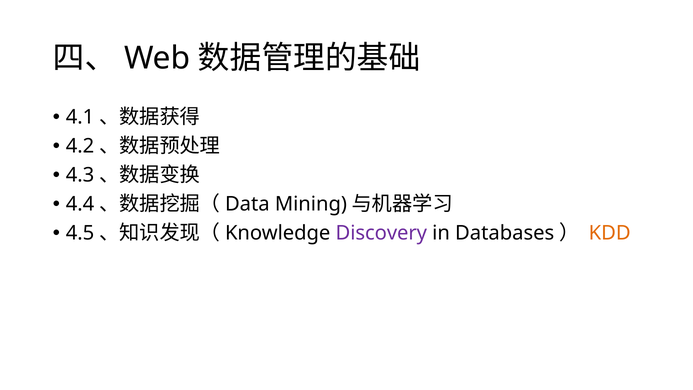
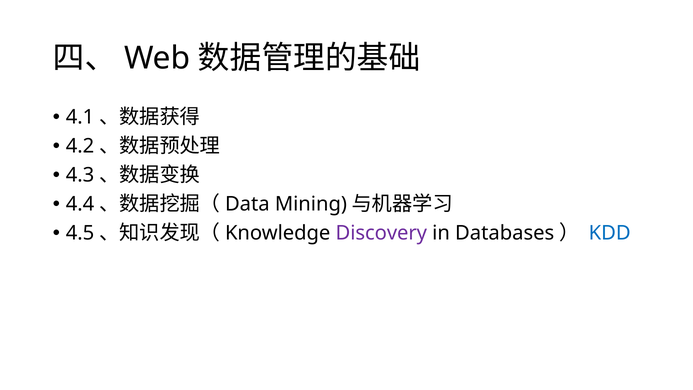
KDD colour: orange -> blue
